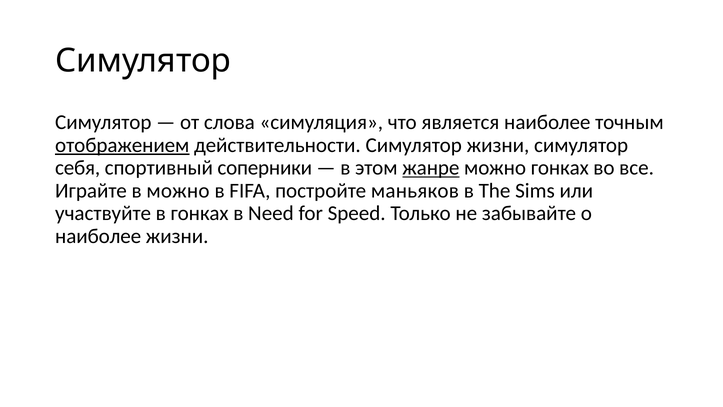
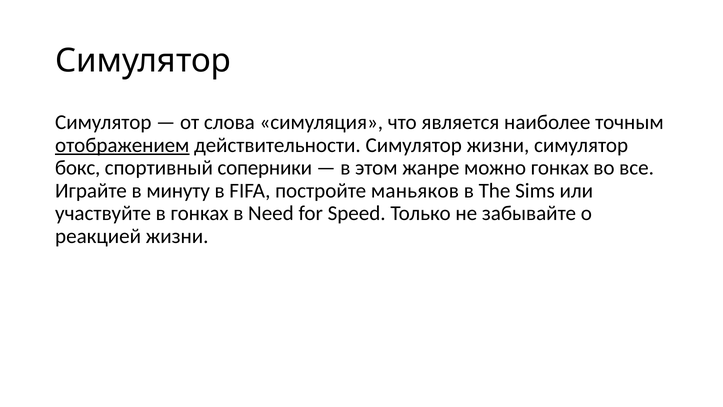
себя: себя -> бокс
жанре underline: present -> none
в можно: можно -> минуту
наиболее at (98, 236): наиболее -> реакцией
